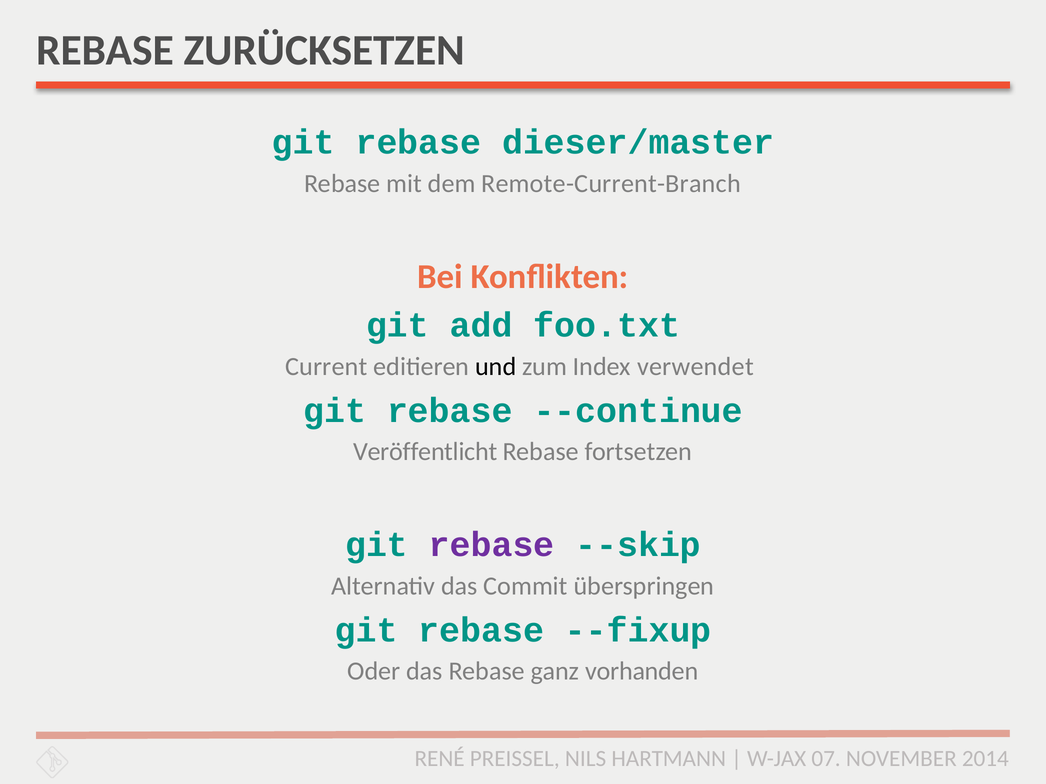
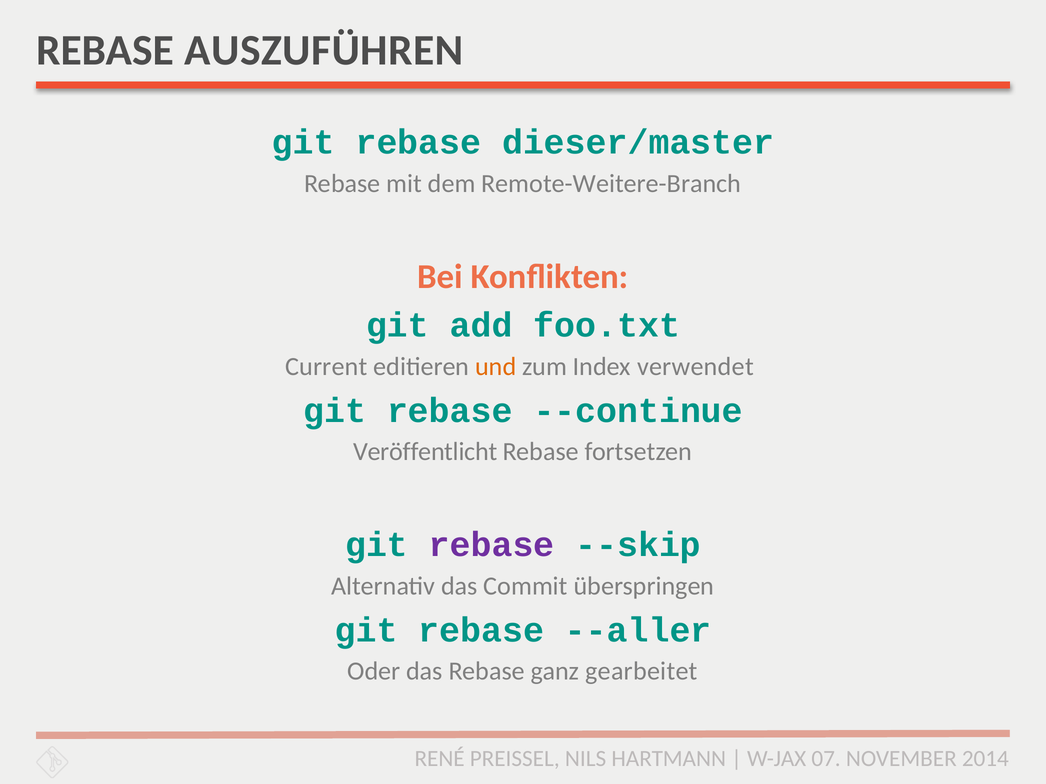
ZURÜCKSETZEN: ZURÜCKSETZEN -> AUSZUFÜHREN
Remote-Current-Branch: Remote-Current-Branch -> Remote-Weitere-Branch
und colour: black -> orange
--fixup: --fixup -> --aller
vorhanden: vorhanden -> gearbeitet
